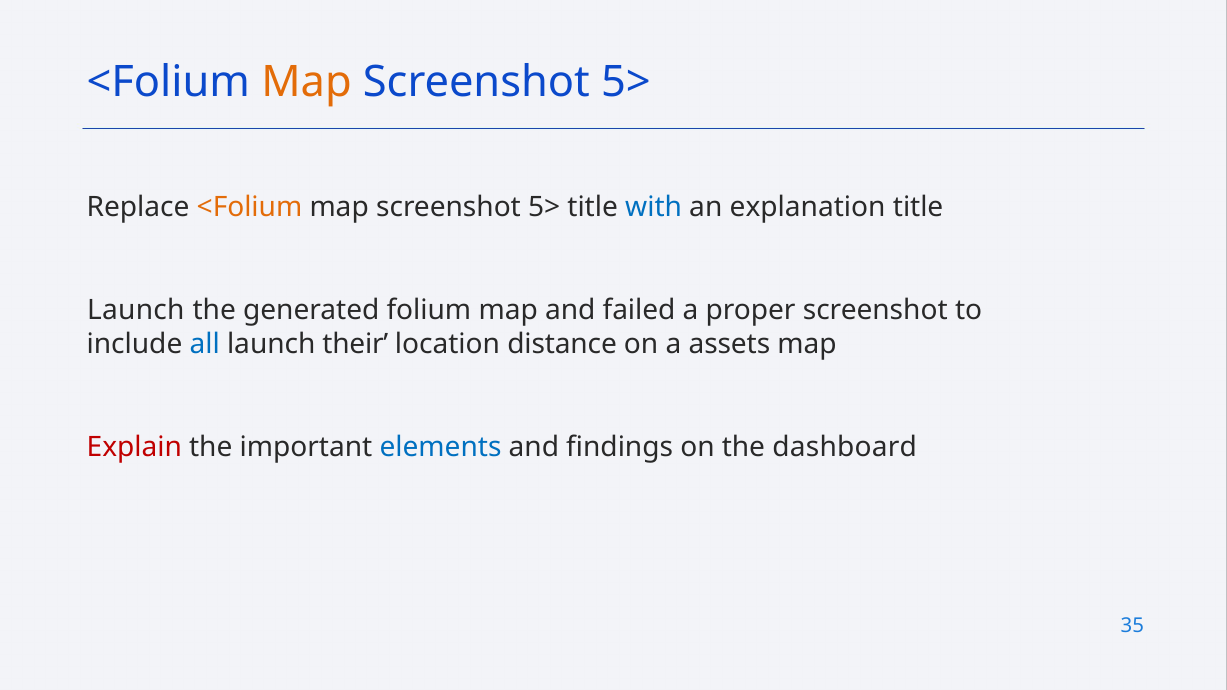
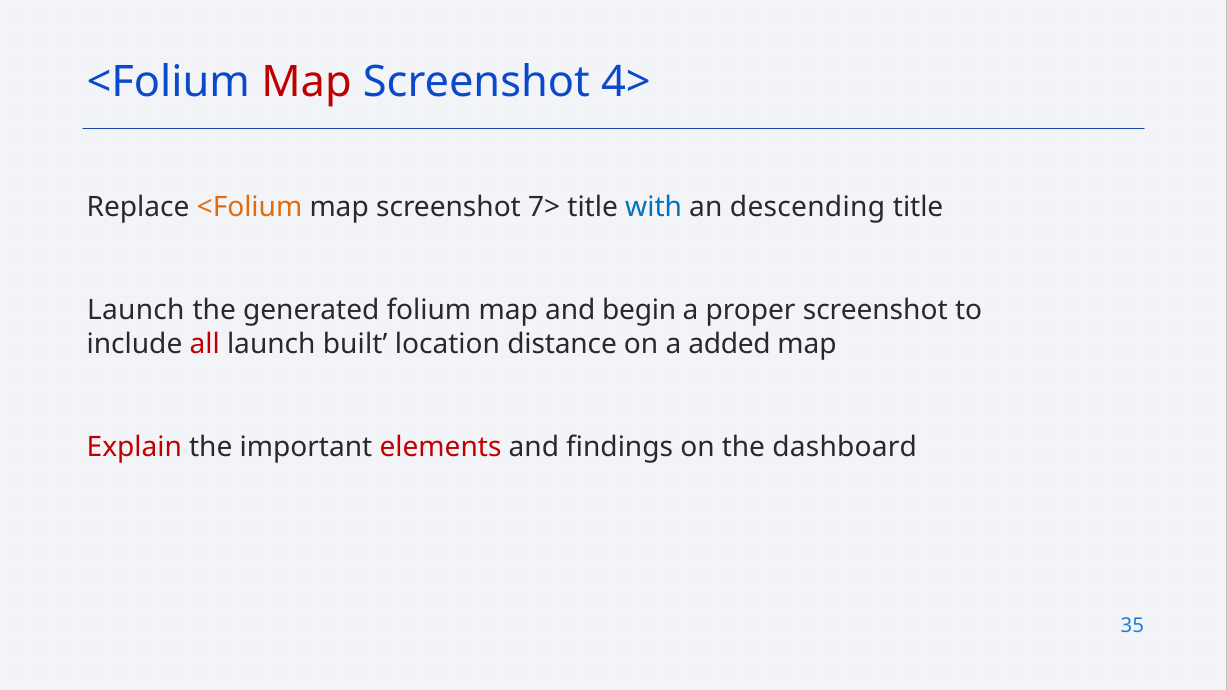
Map at (307, 82) colour: orange -> red
5> at (626, 82): 5> -> 4>
5> at (544, 207): 5> -> 7>
explanation: explanation -> descending
failed: failed -> begin
all colour: blue -> red
their: their -> built
assets: assets -> added
elements colour: blue -> red
